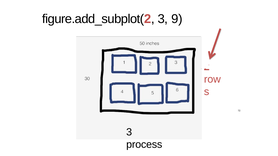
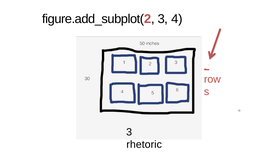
9: 9 -> 4
process: process -> rhetoric
